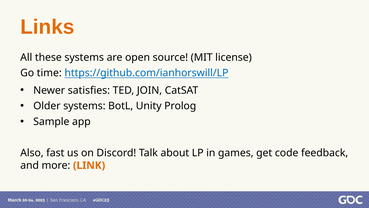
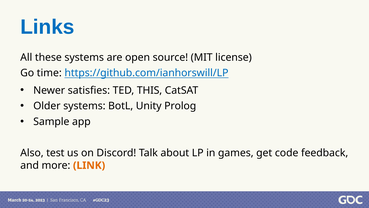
Links colour: orange -> blue
JOIN: JOIN -> THIS
fast: fast -> test
